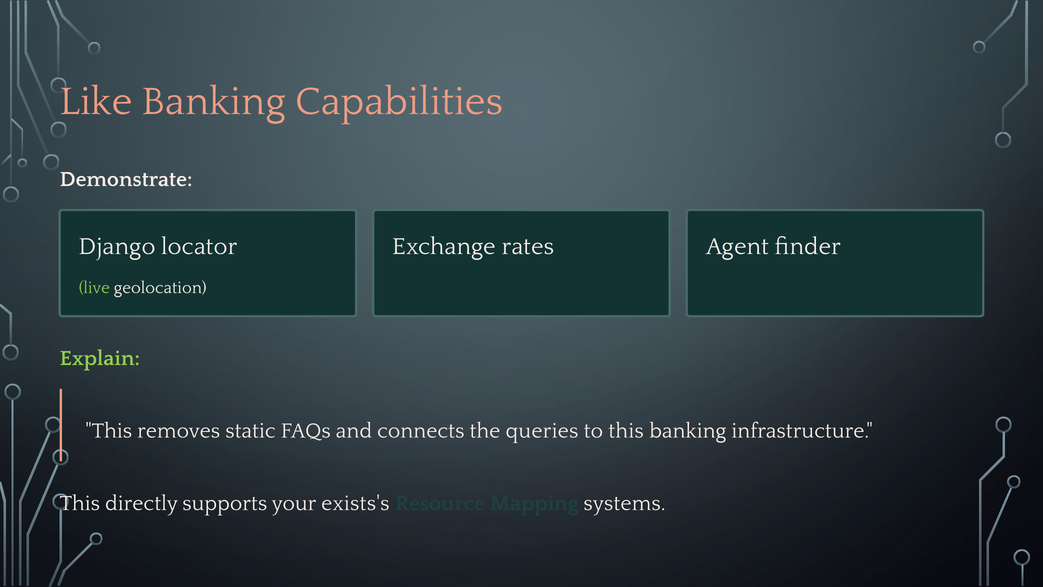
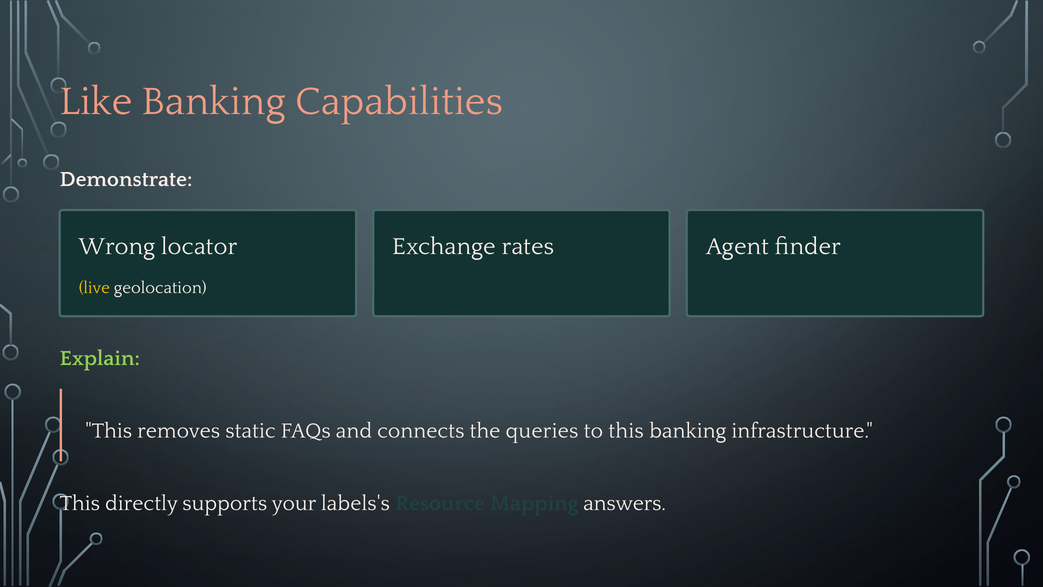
Django: Django -> Wrong
live colour: light green -> yellow
exists's: exists's -> labels's
systems: systems -> answers
